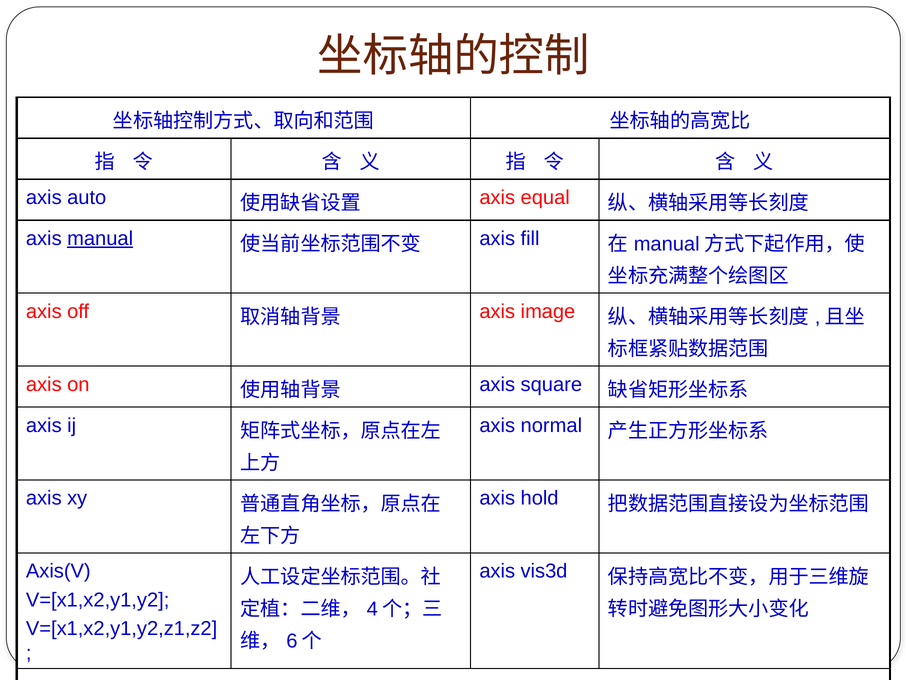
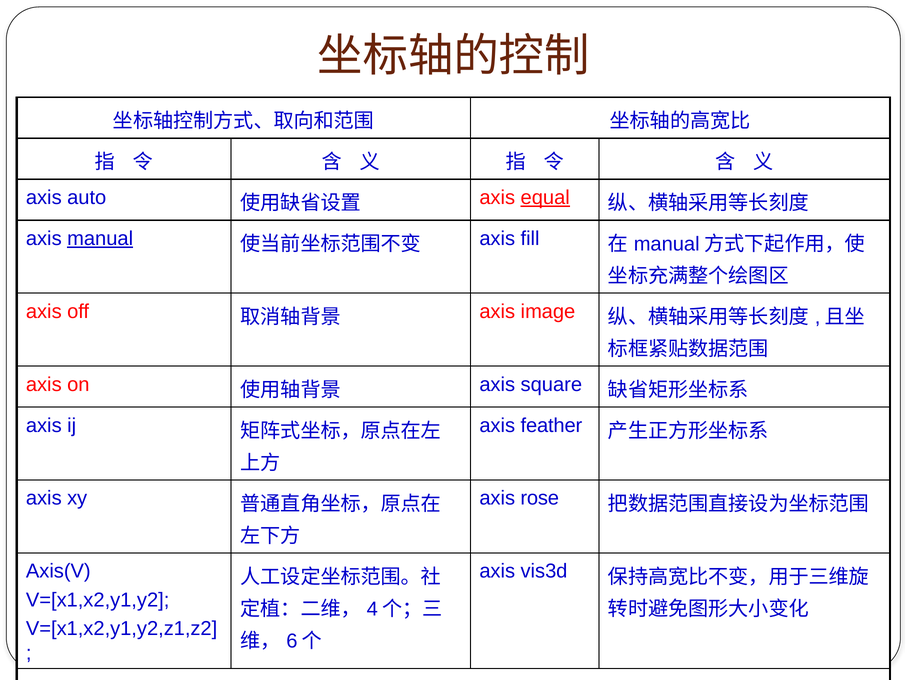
equal underline: none -> present
normal: normal -> feather
hold: hold -> rose
